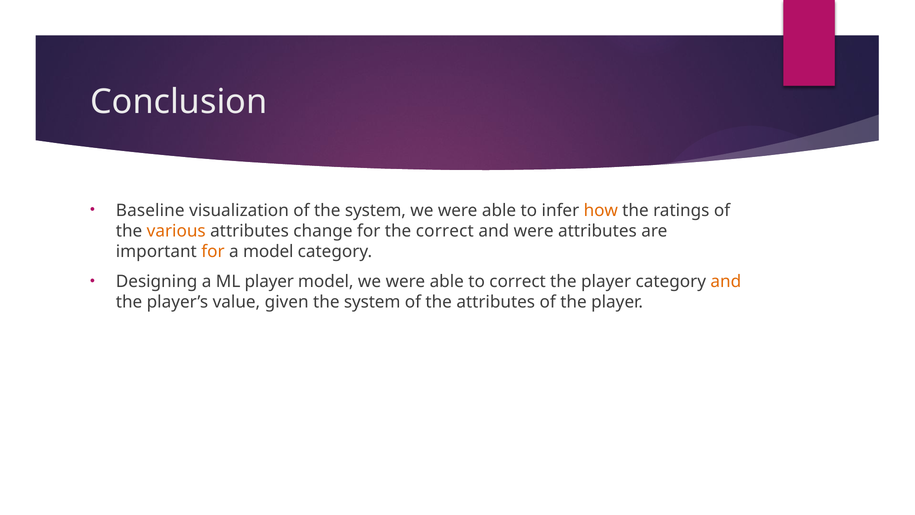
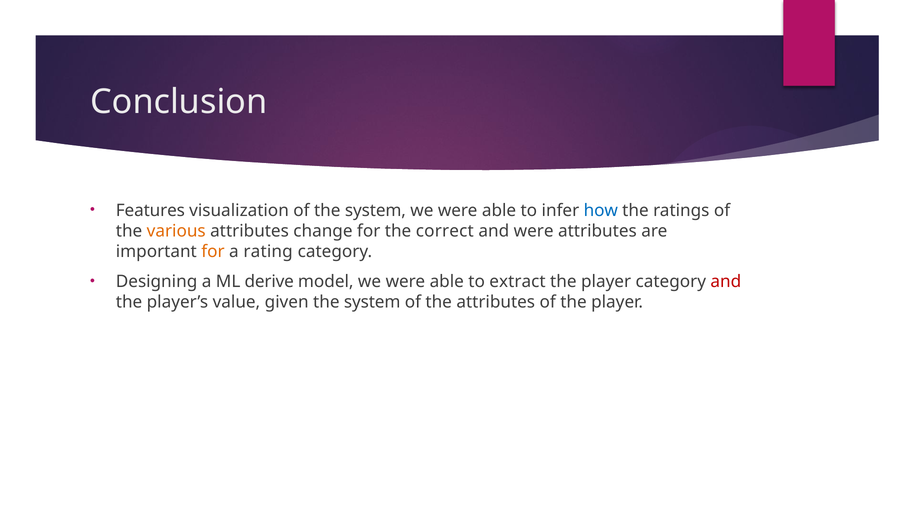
Baseline: Baseline -> Features
how colour: orange -> blue
a model: model -> rating
ML player: player -> derive
to correct: correct -> extract
and at (726, 282) colour: orange -> red
